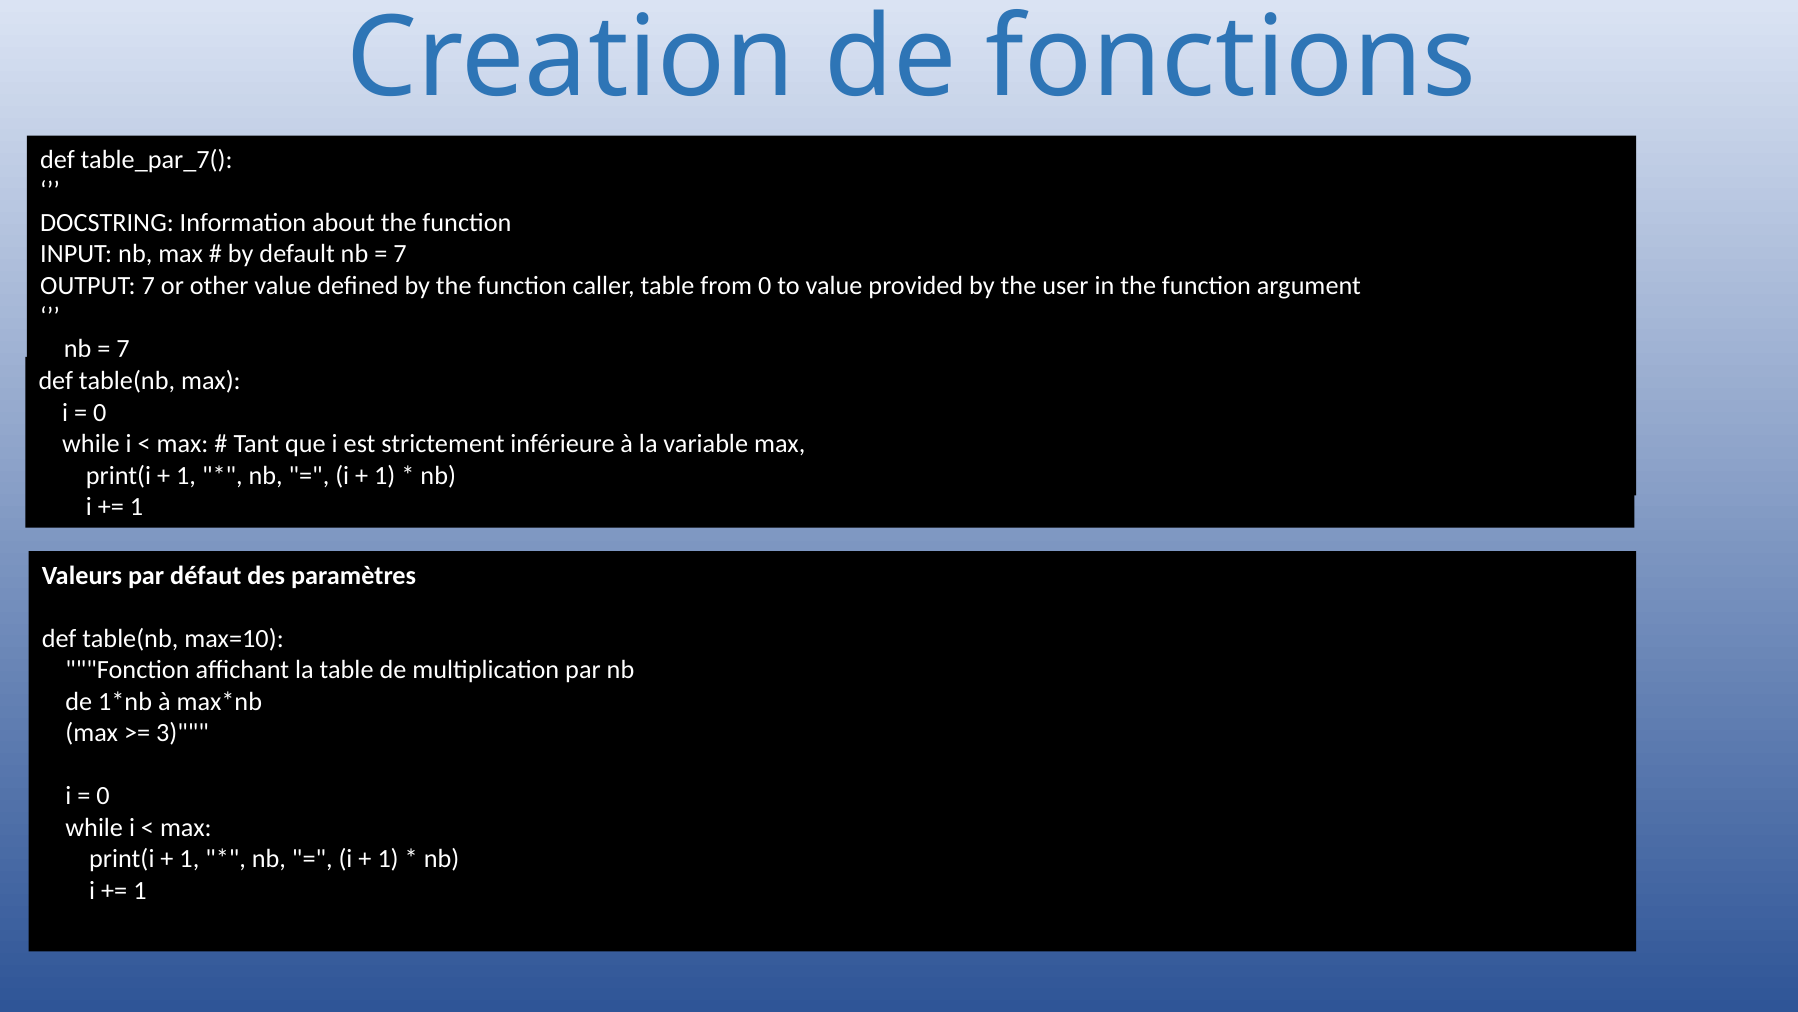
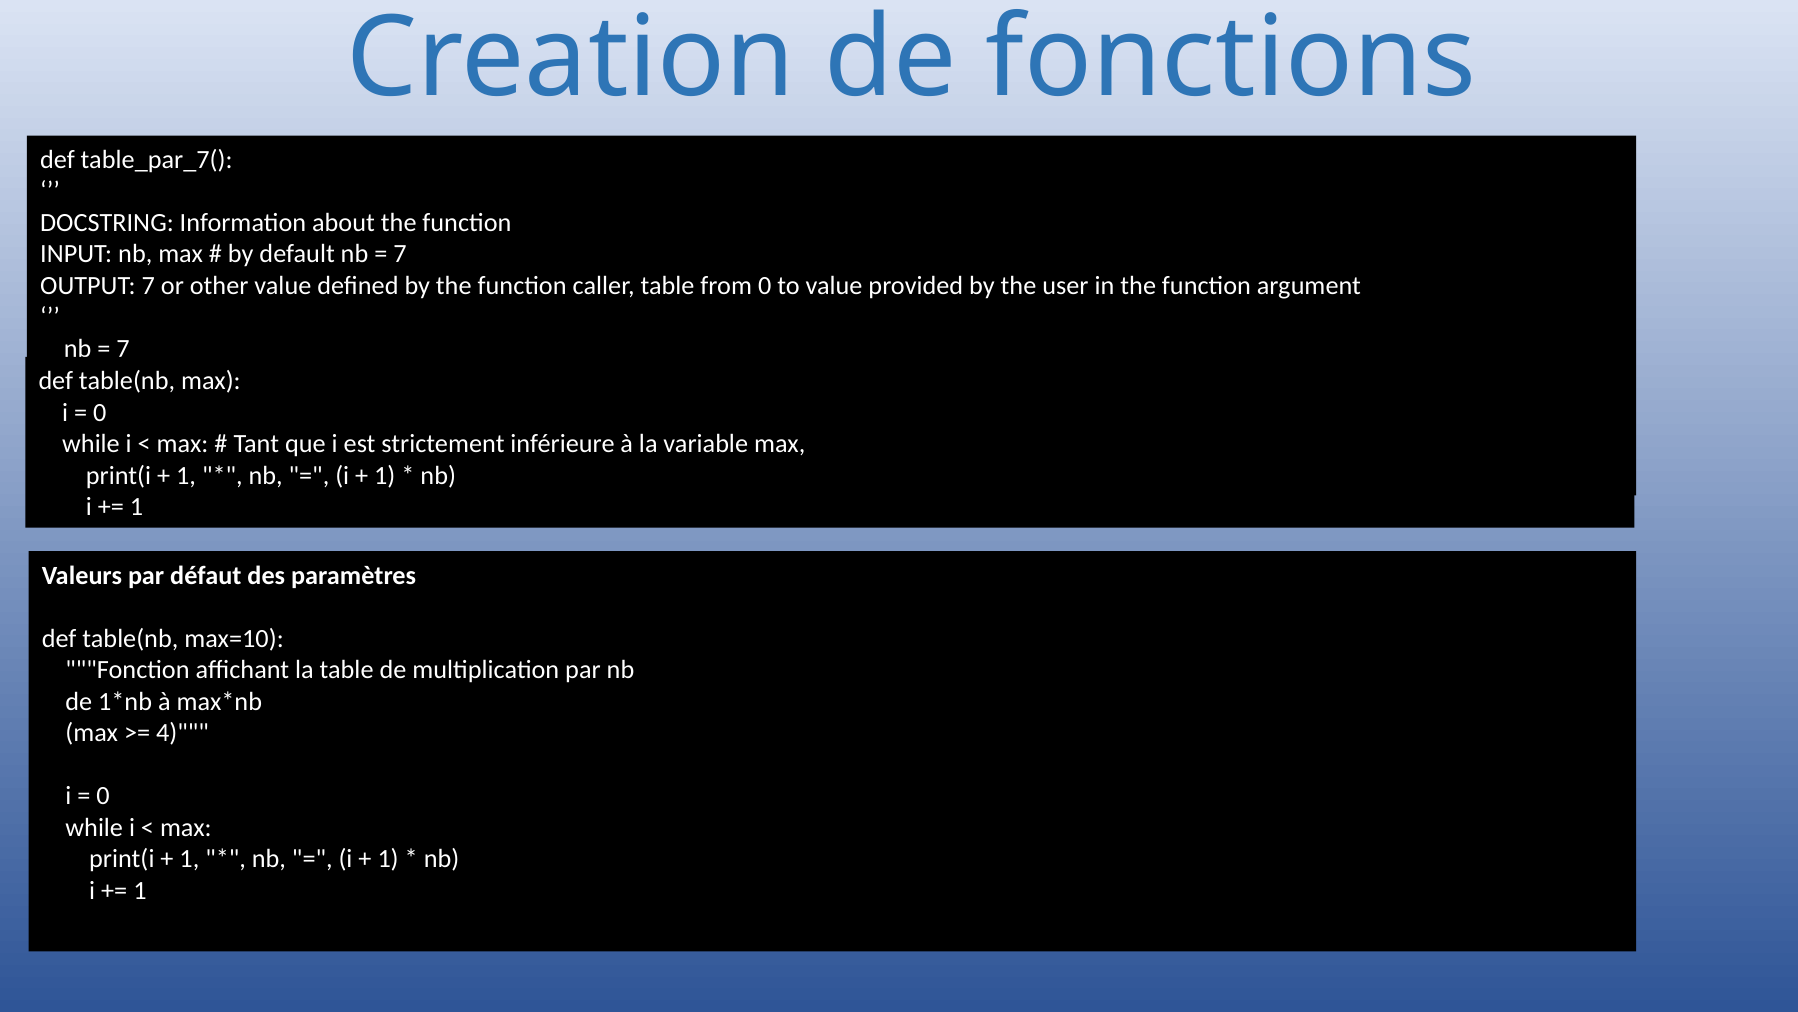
3: 3 -> 4
